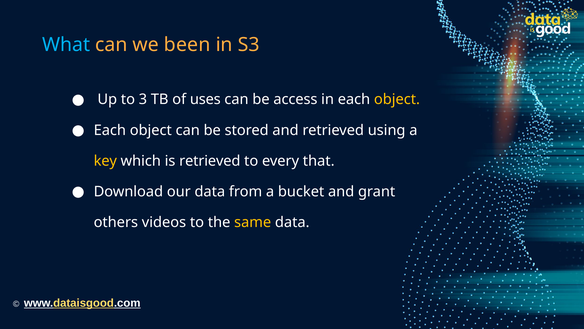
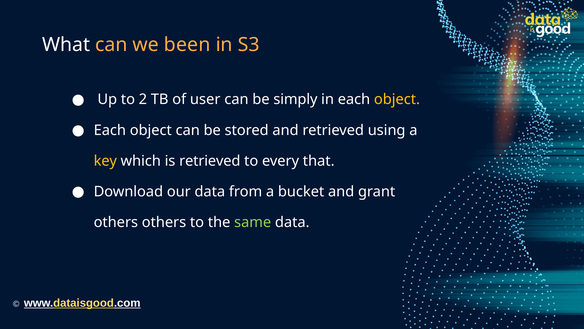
What colour: light blue -> white
3: 3 -> 2
uses: uses -> user
access: access -> simply
others videos: videos -> others
same colour: yellow -> light green
